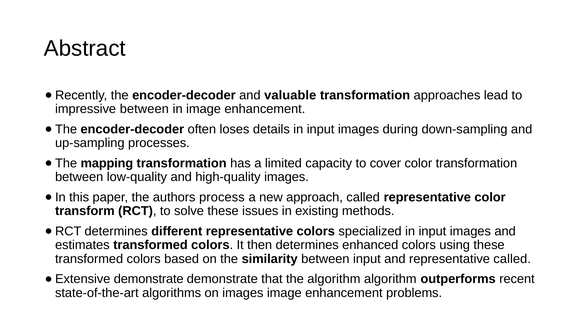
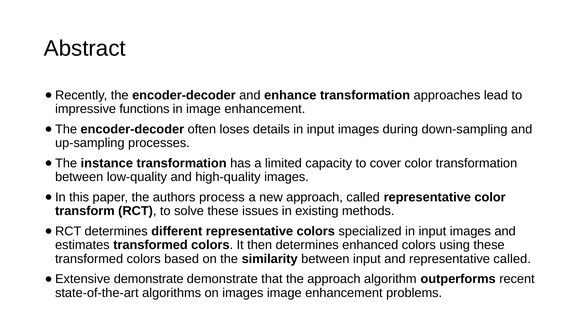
valuable: valuable -> enhance
impressive between: between -> functions
mapping: mapping -> instance
the algorithm: algorithm -> approach
